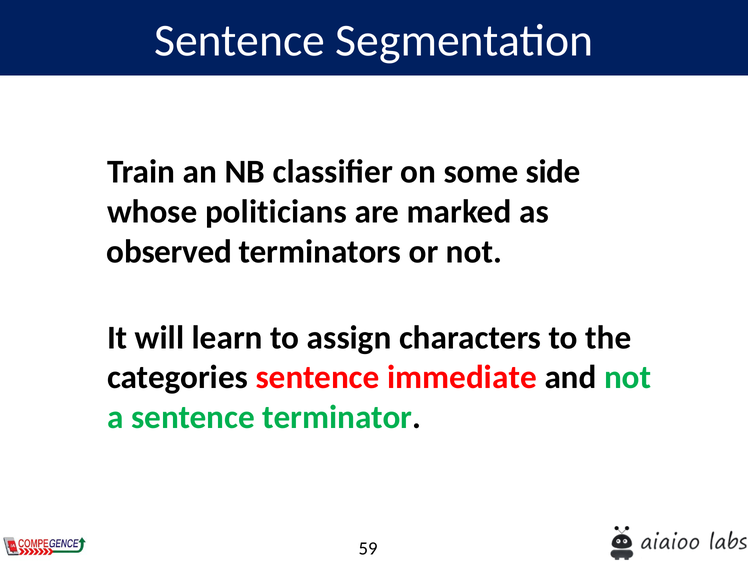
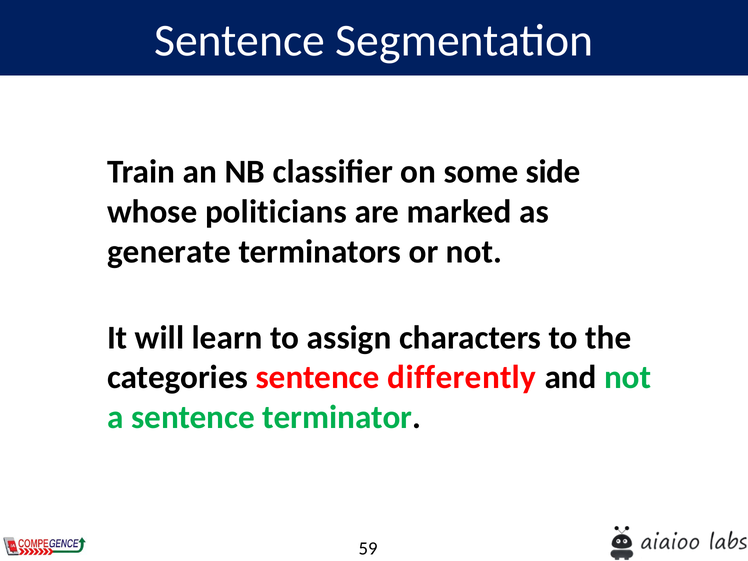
observed: observed -> generate
immediate: immediate -> differently
